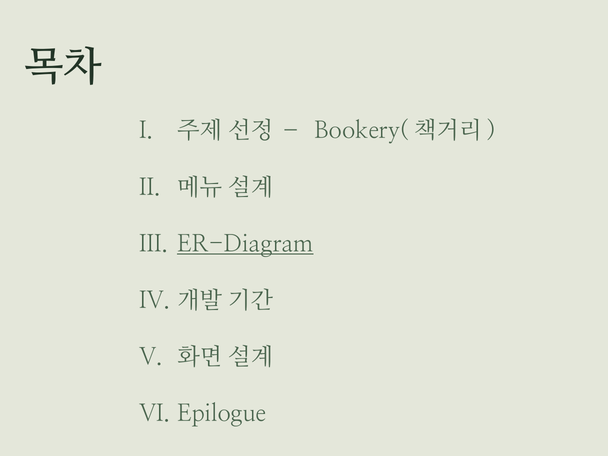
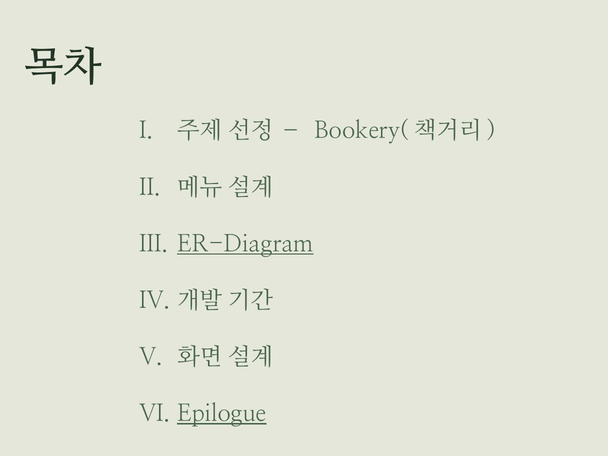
Epilogue underline: none -> present
